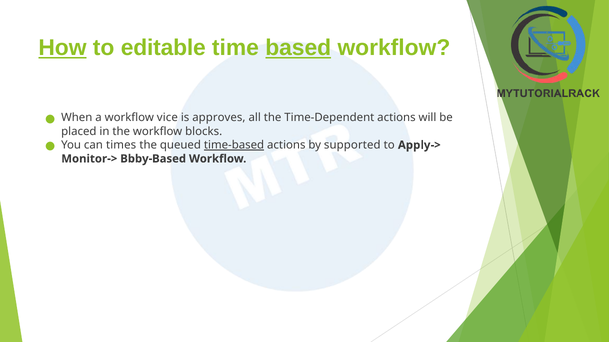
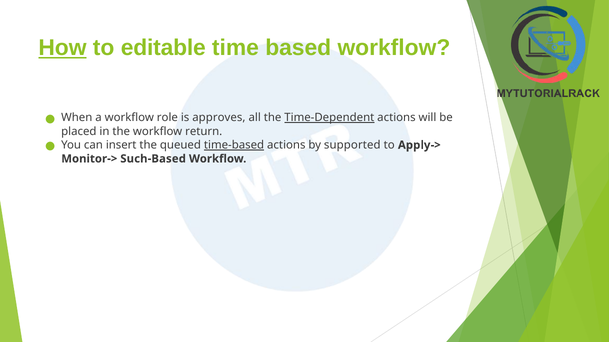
based underline: present -> none
vice: vice -> role
Time-Dependent underline: none -> present
blocks: blocks -> return
times: times -> insert
Bbby-Based: Bbby-Based -> Such-Based
